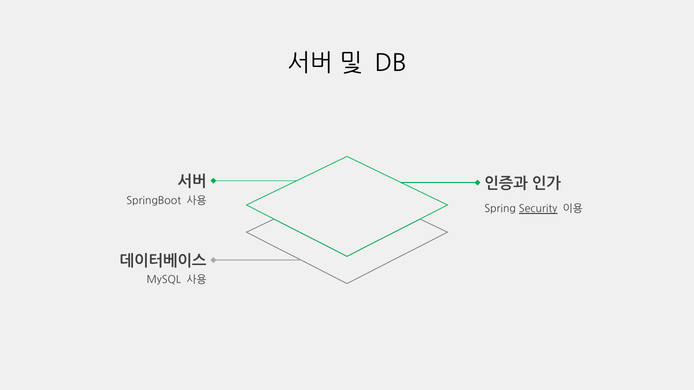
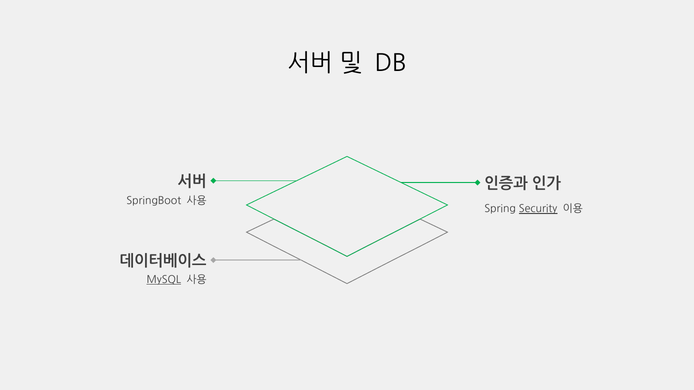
MySQL underline: none -> present
